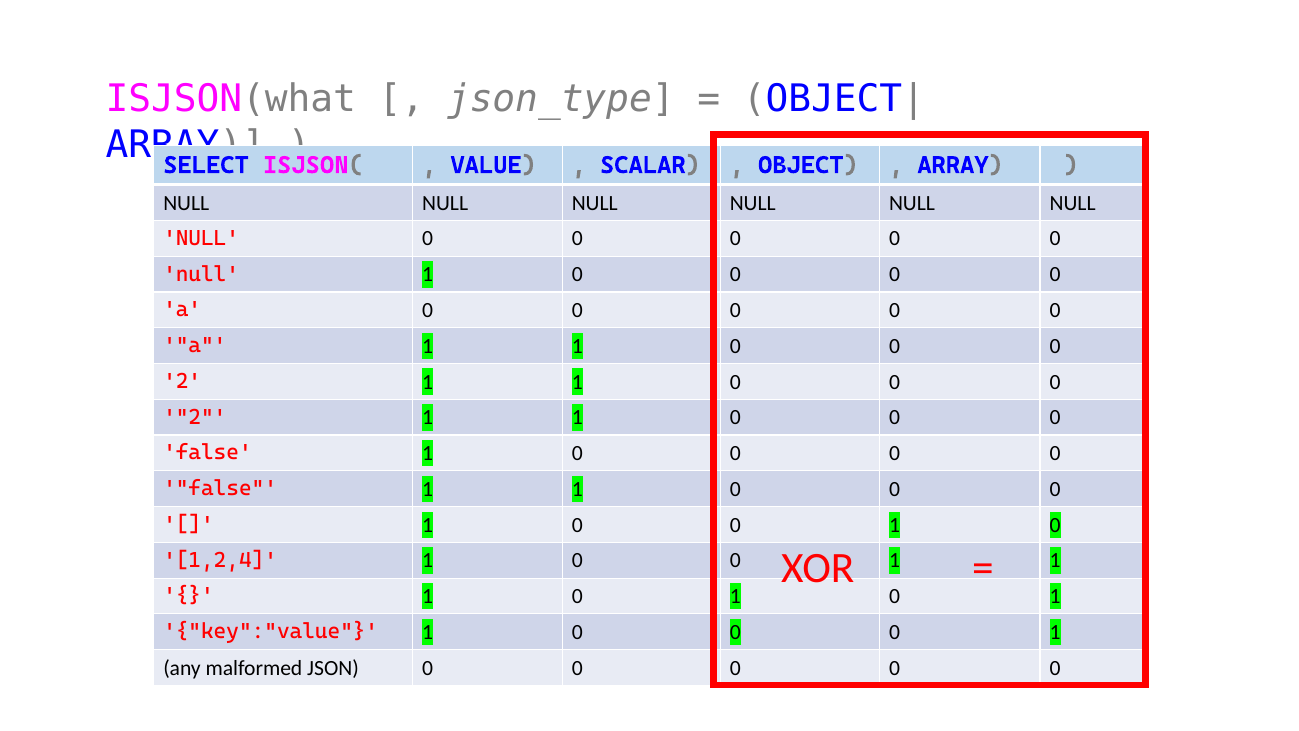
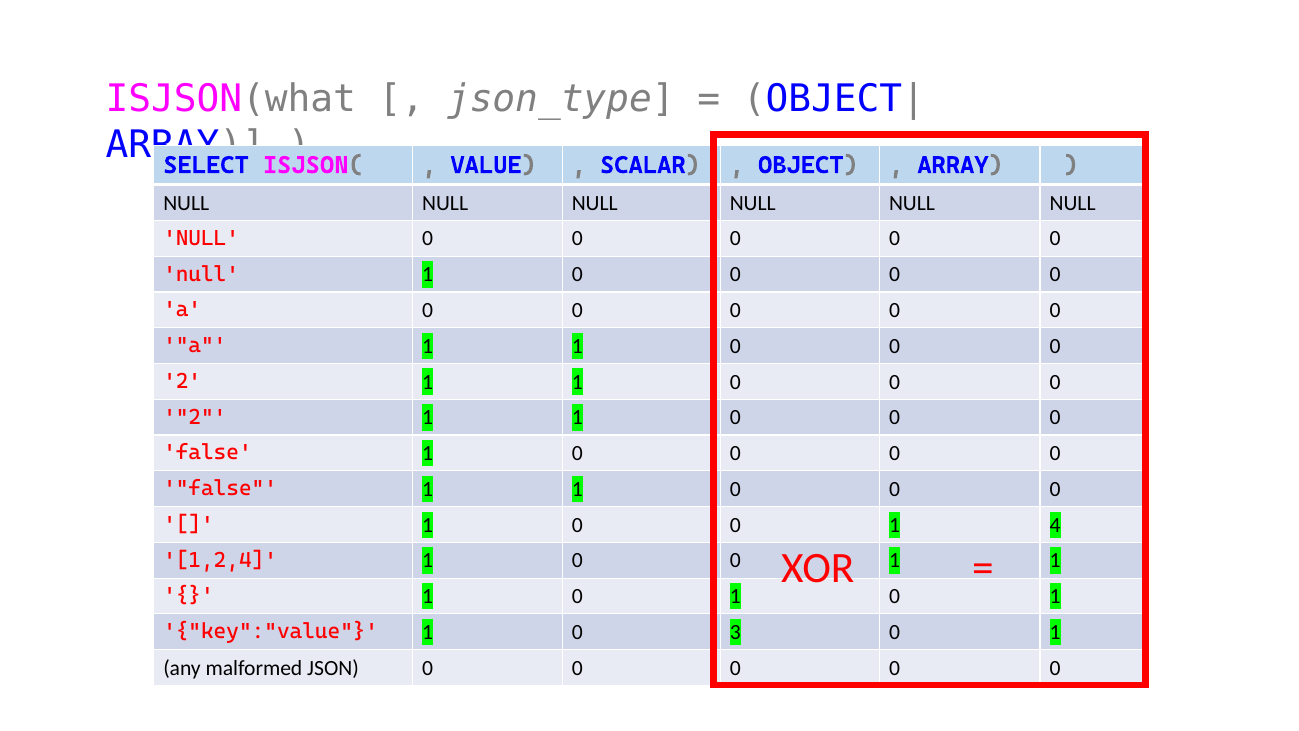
0 0 1 0: 0 -> 4
key":"value 1 0 0: 0 -> 3
